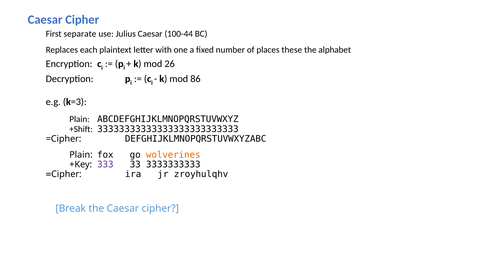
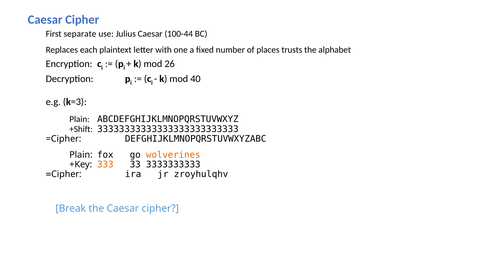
these: these -> trusts
86: 86 -> 40
333 colour: purple -> orange
